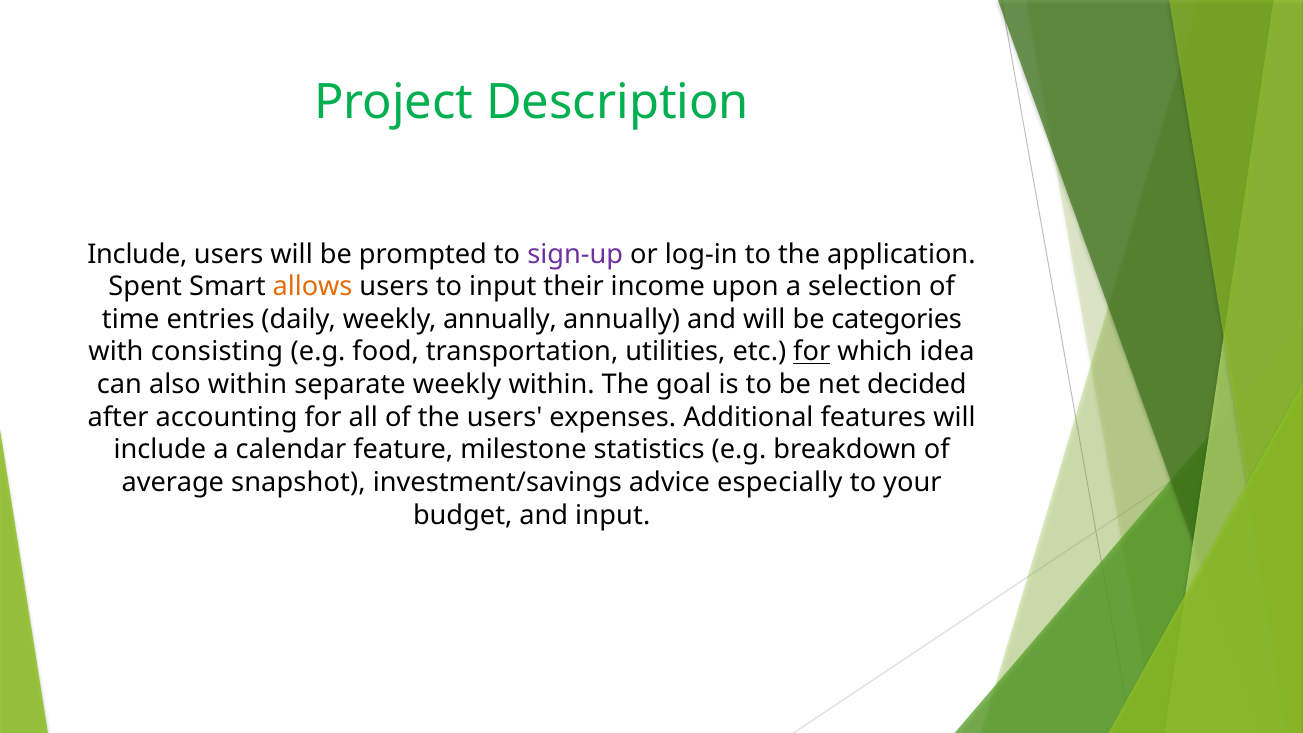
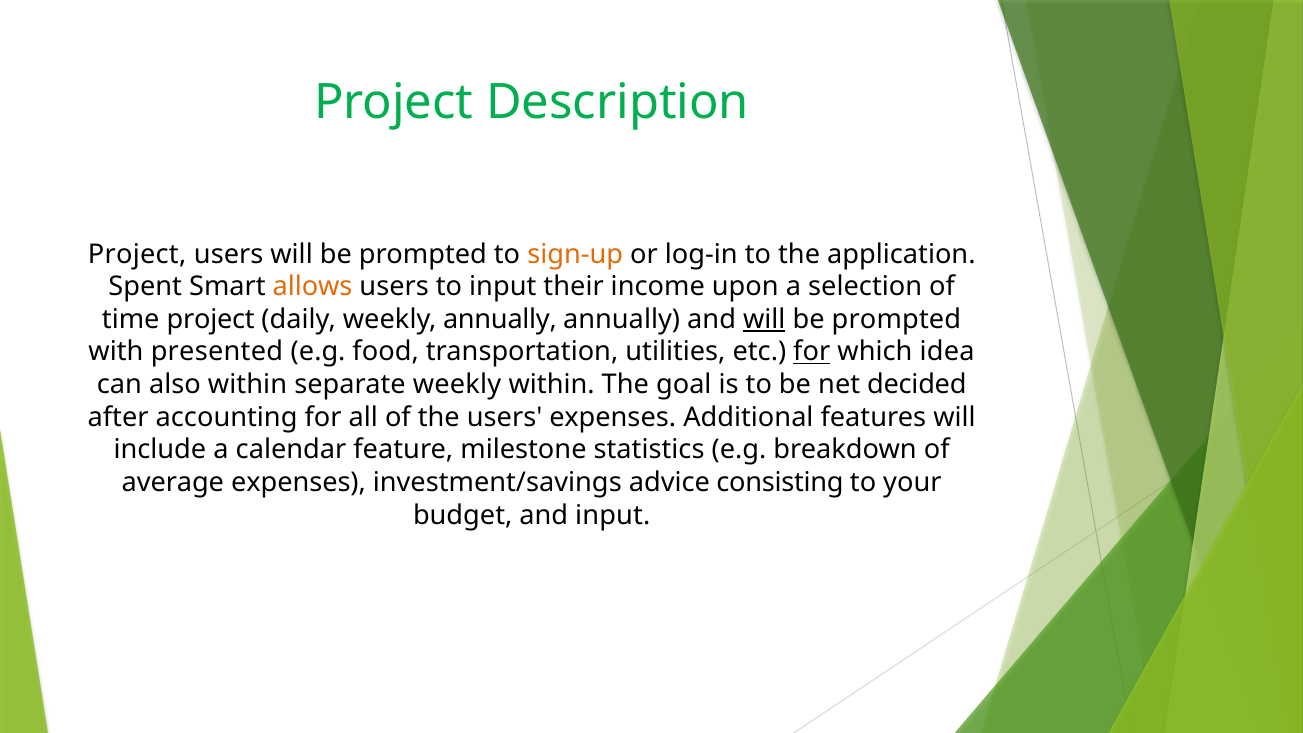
Include at (137, 254): Include -> Project
sign-up colour: purple -> orange
time entries: entries -> project
will at (764, 319) underline: none -> present
categories at (897, 319): categories -> prompted
consisting: consisting -> presented
average snapshot: snapshot -> expenses
especially: especially -> consisting
